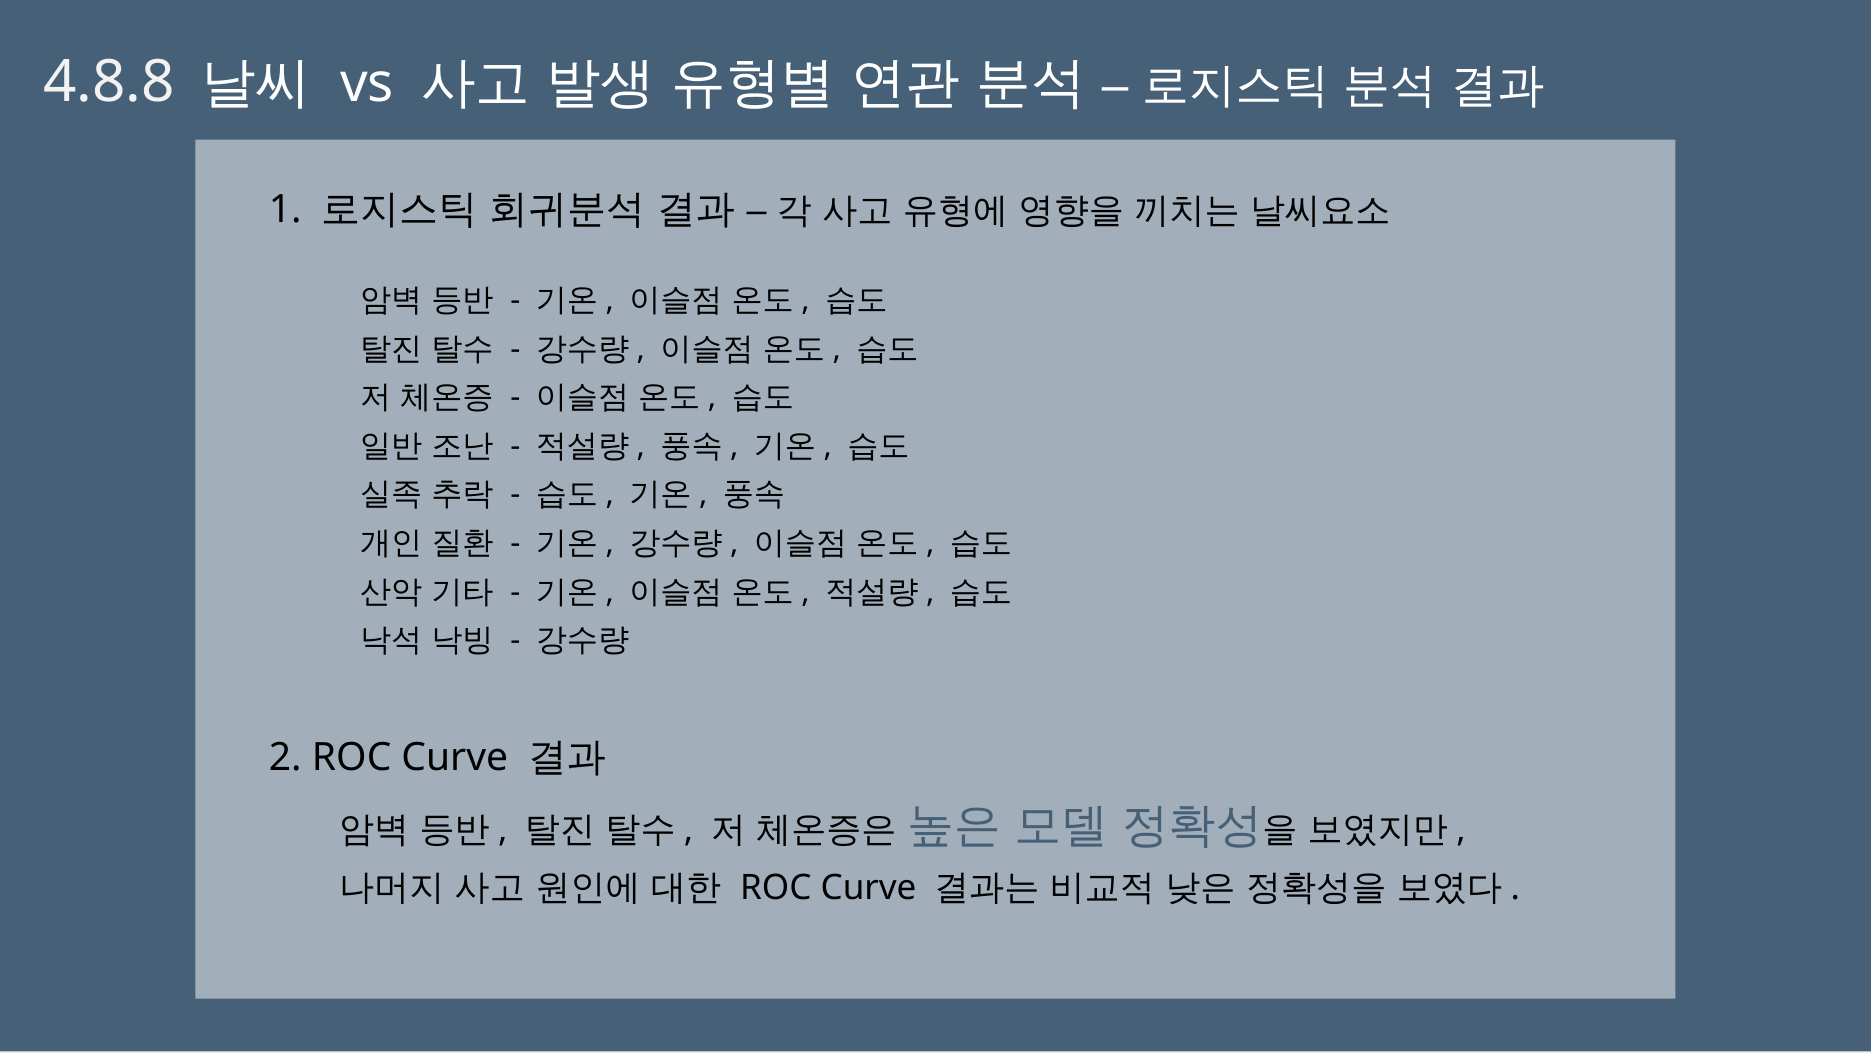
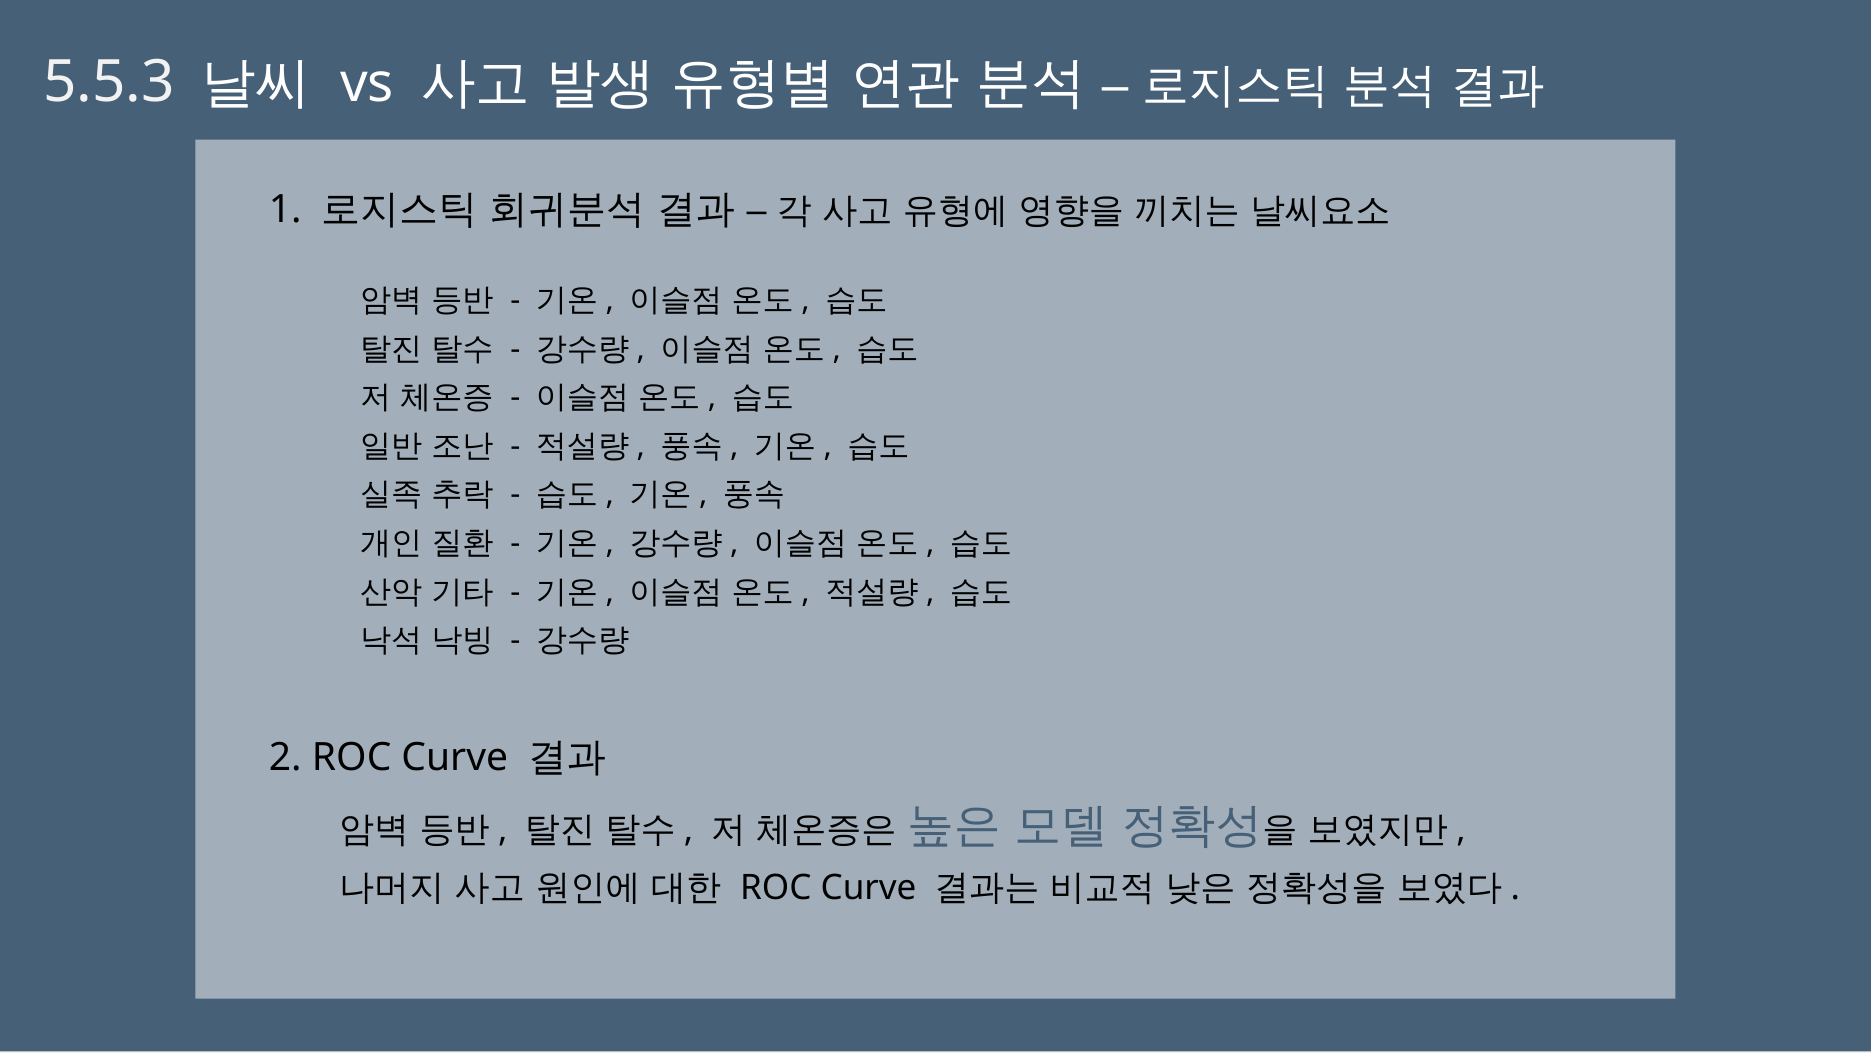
4.8.8: 4.8.8 -> 5.5.3
